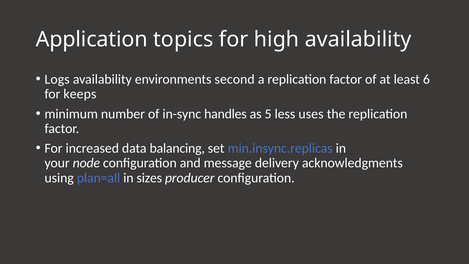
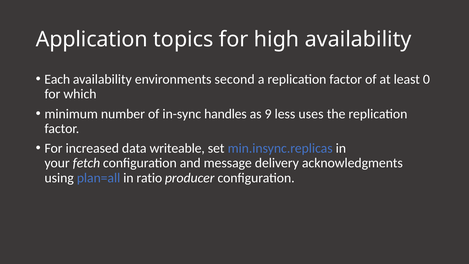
Logs: Logs -> Each
6: 6 -> 0
keeps: keeps -> which
5: 5 -> 9
balancing: balancing -> writeable
node: node -> fetch
sizes: sizes -> ratio
